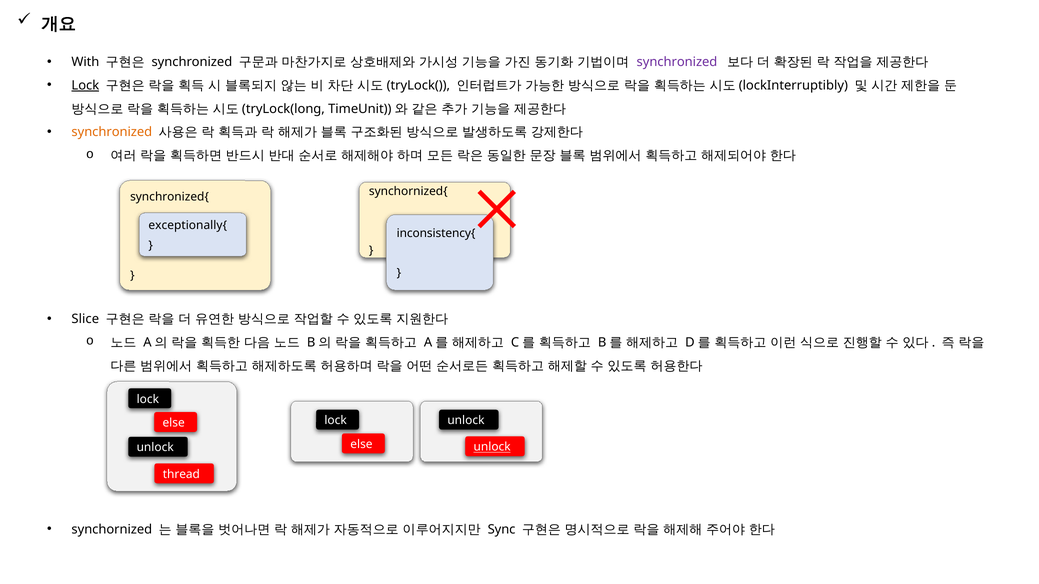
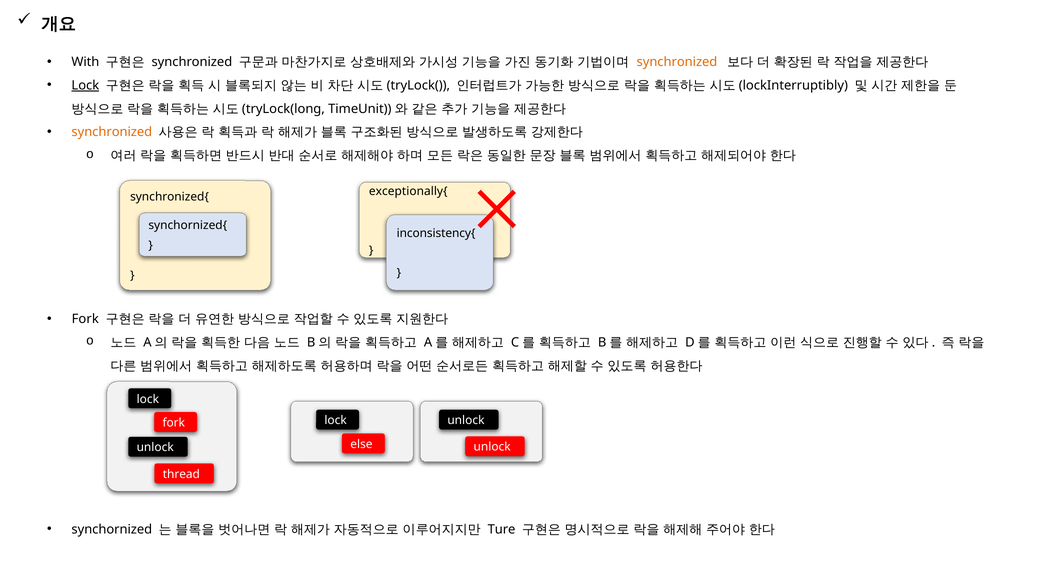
synchronized at (677, 62) colour: purple -> orange
synchornized{: synchornized{ -> exceptionally{
exceptionally{: exceptionally{ -> synchornized{
Slice at (85, 319): Slice -> Fork
else at (174, 423): else -> fork
unlock at (492, 447) underline: present -> none
Sync: Sync -> Ture
